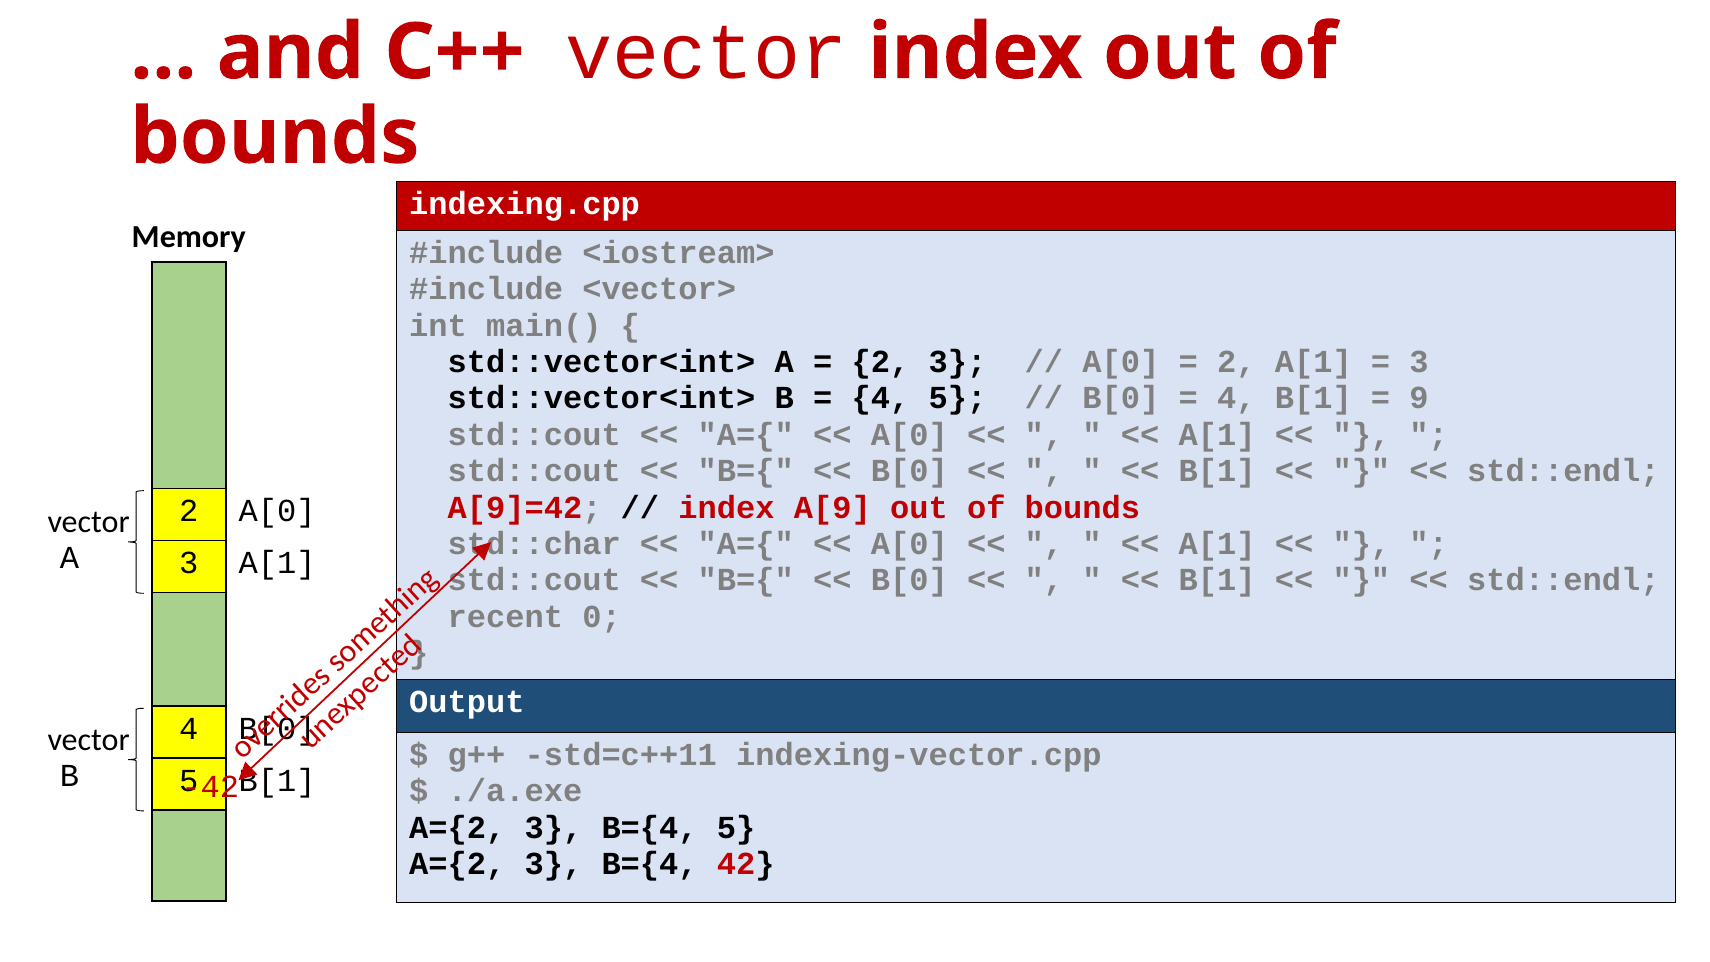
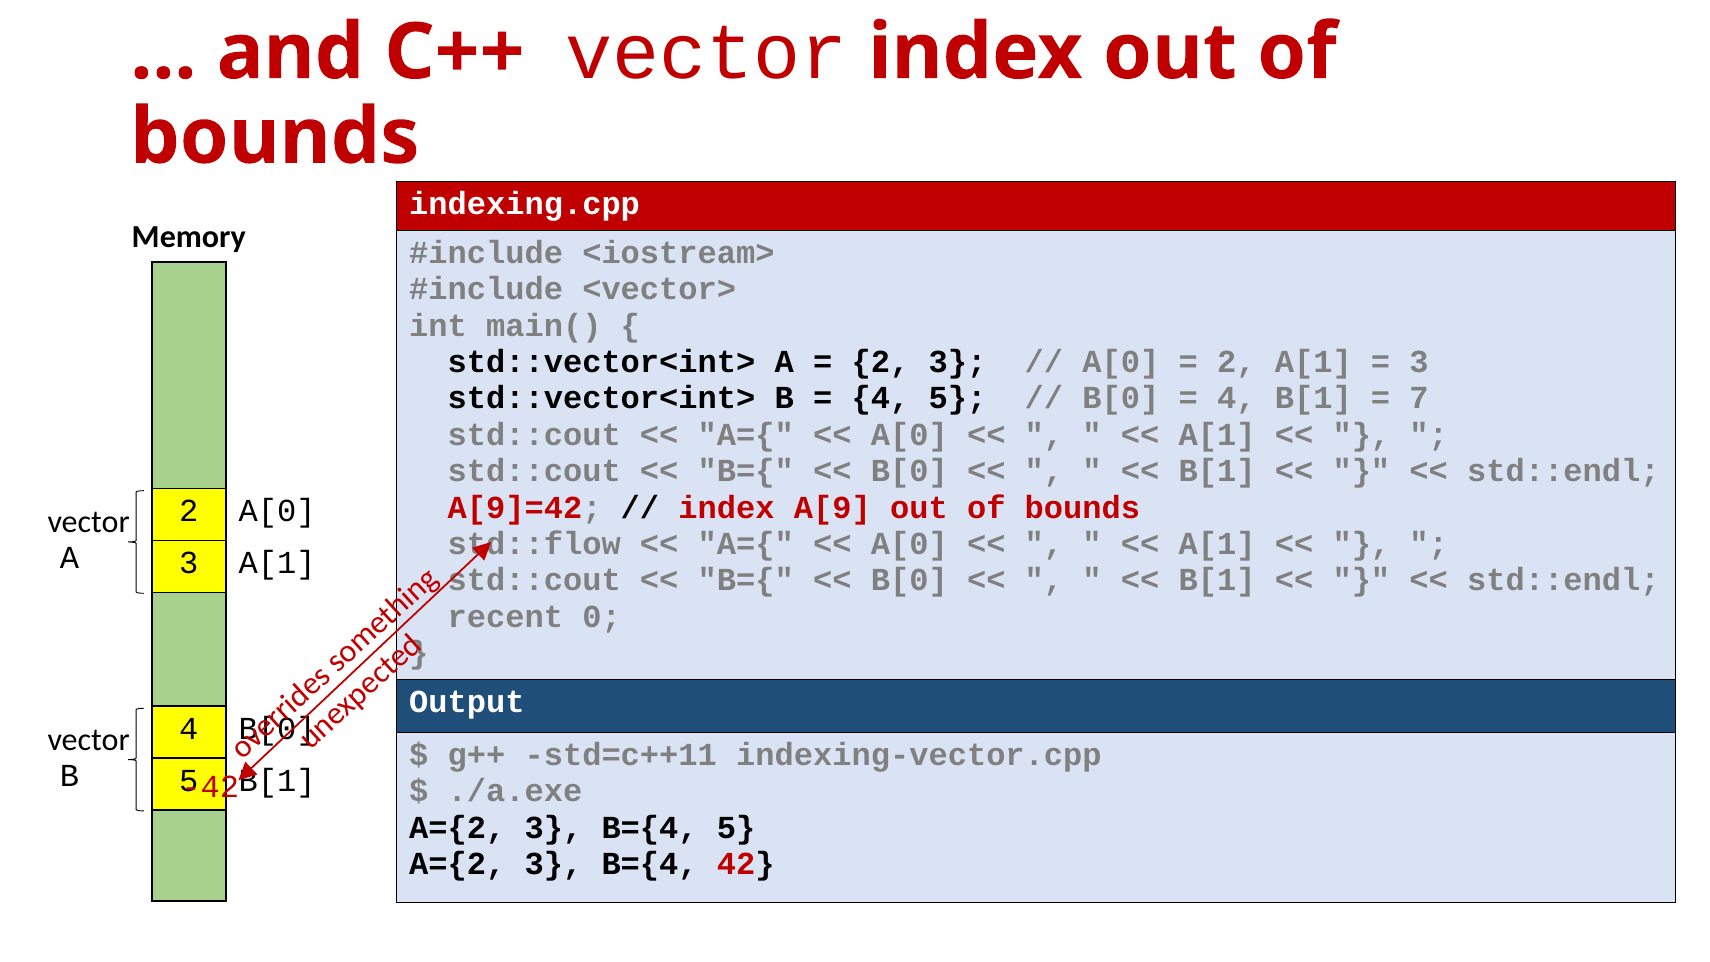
9: 9 -> 7
std::char: std::char -> std::flow
